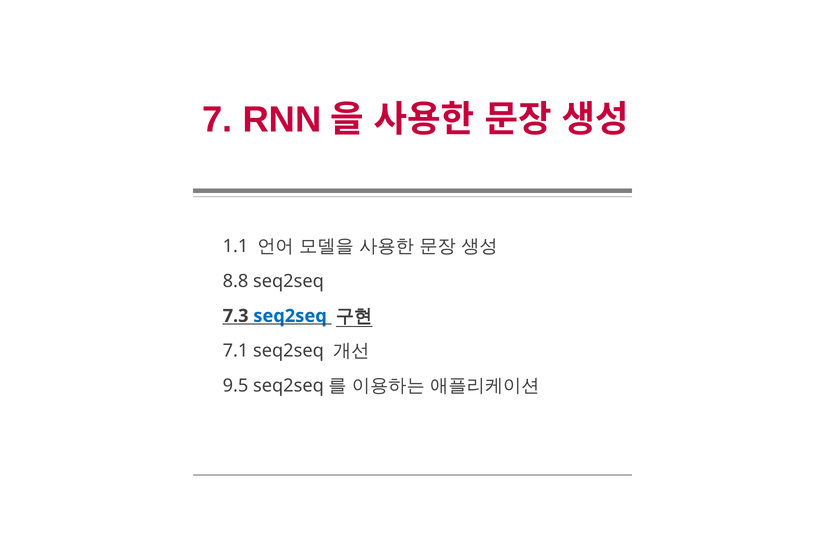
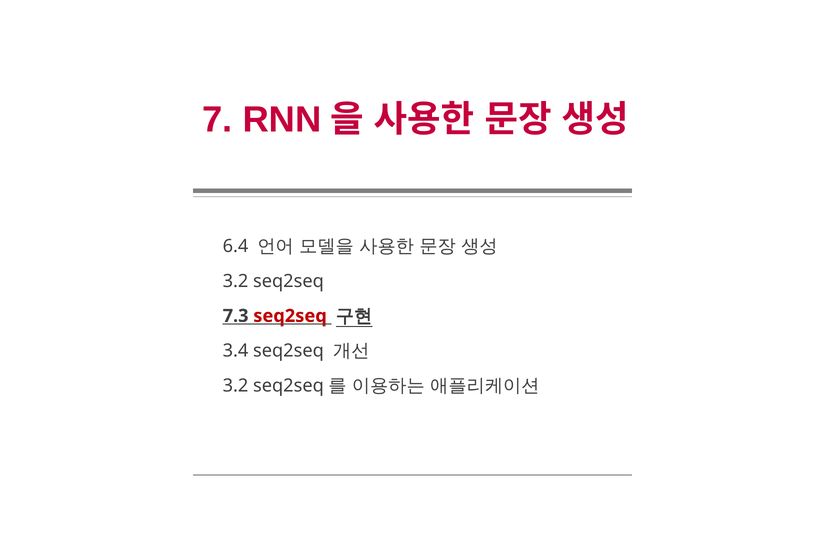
1.1: 1.1 -> 6.4
8.8 at (236, 281): 8.8 -> 3.2
seq2seq at (290, 316) colour: blue -> red
7.1: 7.1 -> 3.4
9.5 at (236, 385): 9.5 -> 3.2
